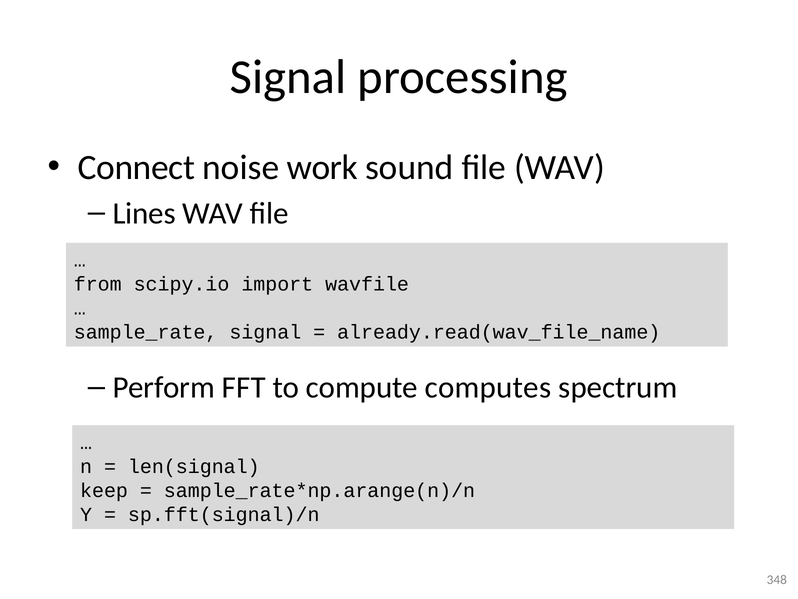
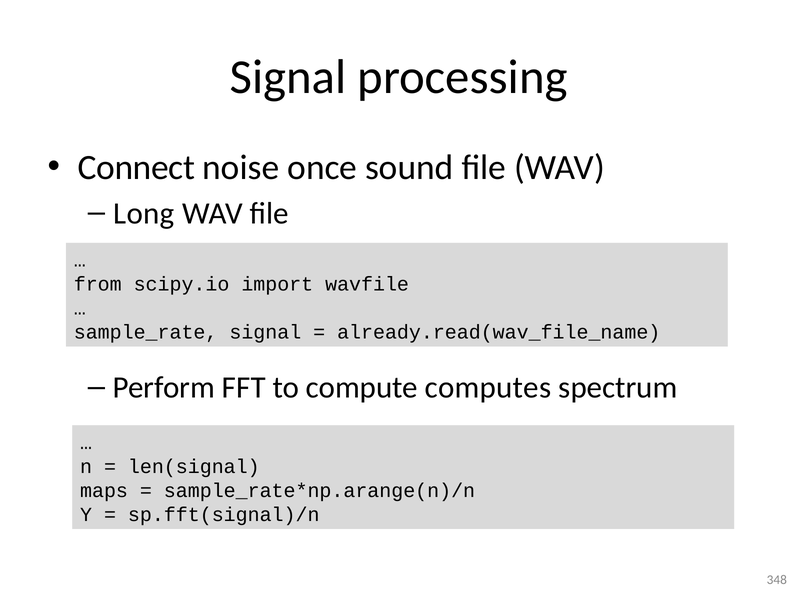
work: work -> once
Lines: Lines -> Long
keep: keep -> maps
